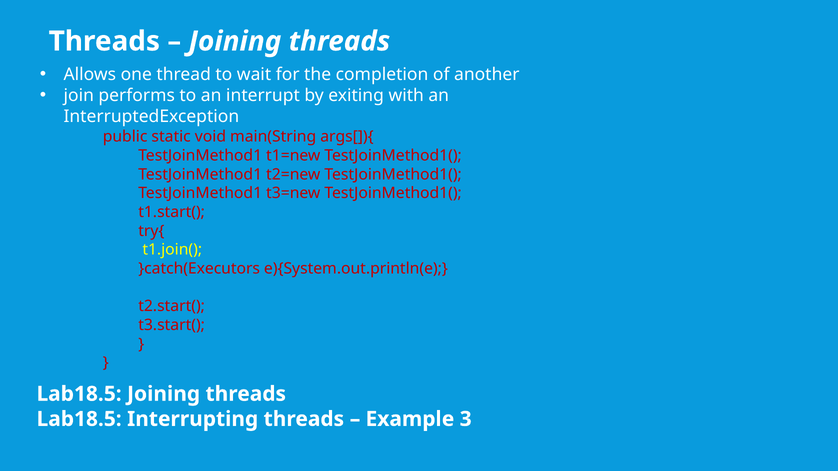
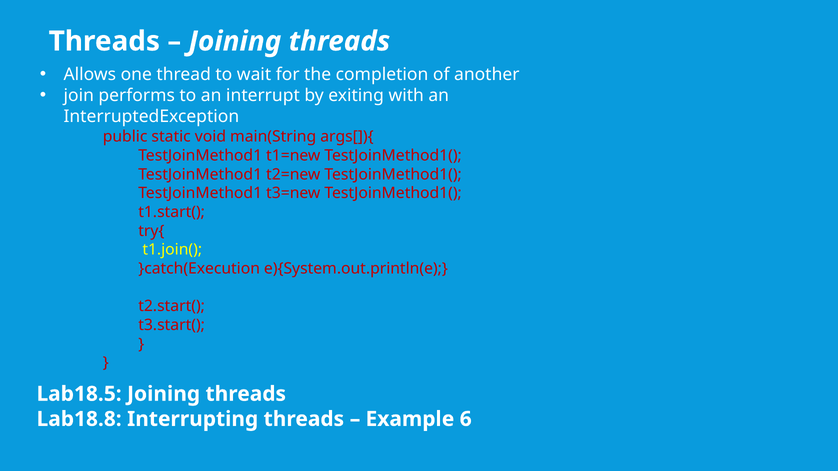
}catch(Executors: }catch(Executors -> }catch(Execution
Lab18.5 at (79, 419): Lab18.5 -> Lab18.8
3: 3 -> 6
